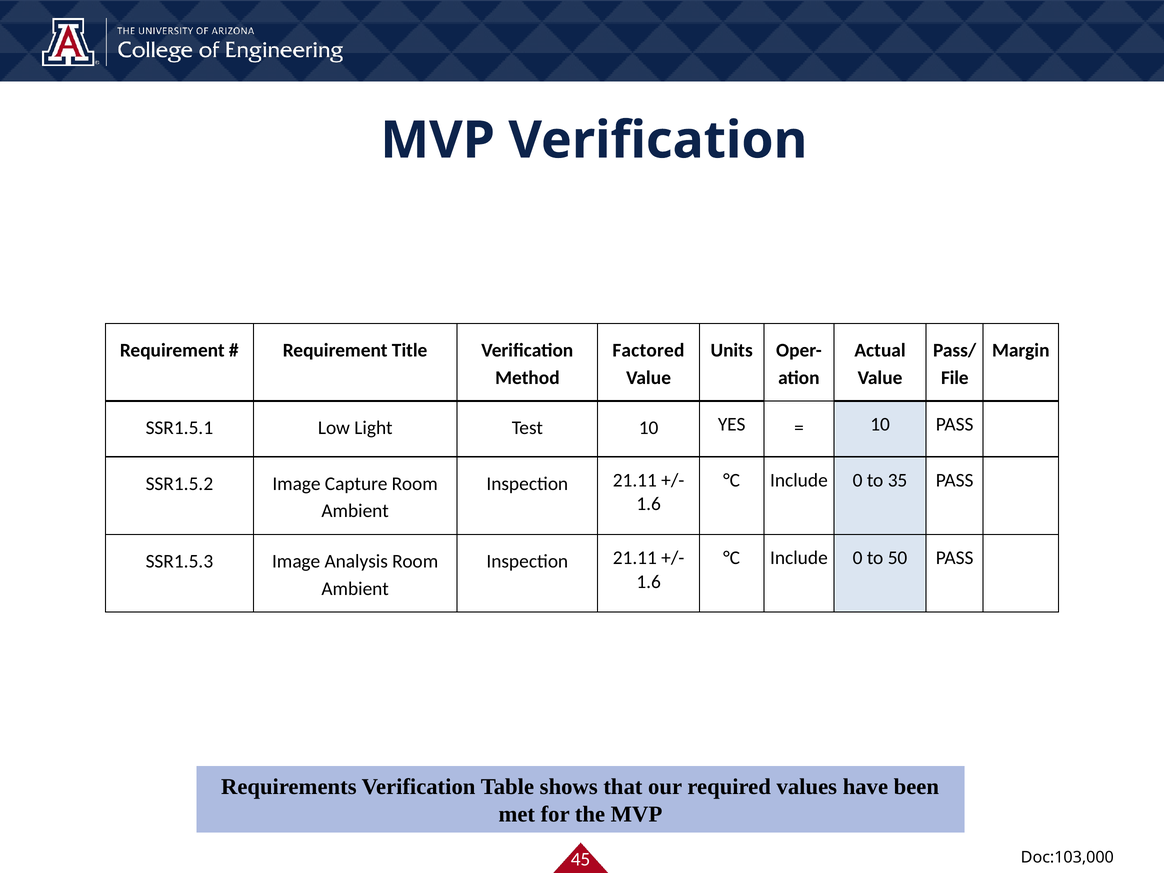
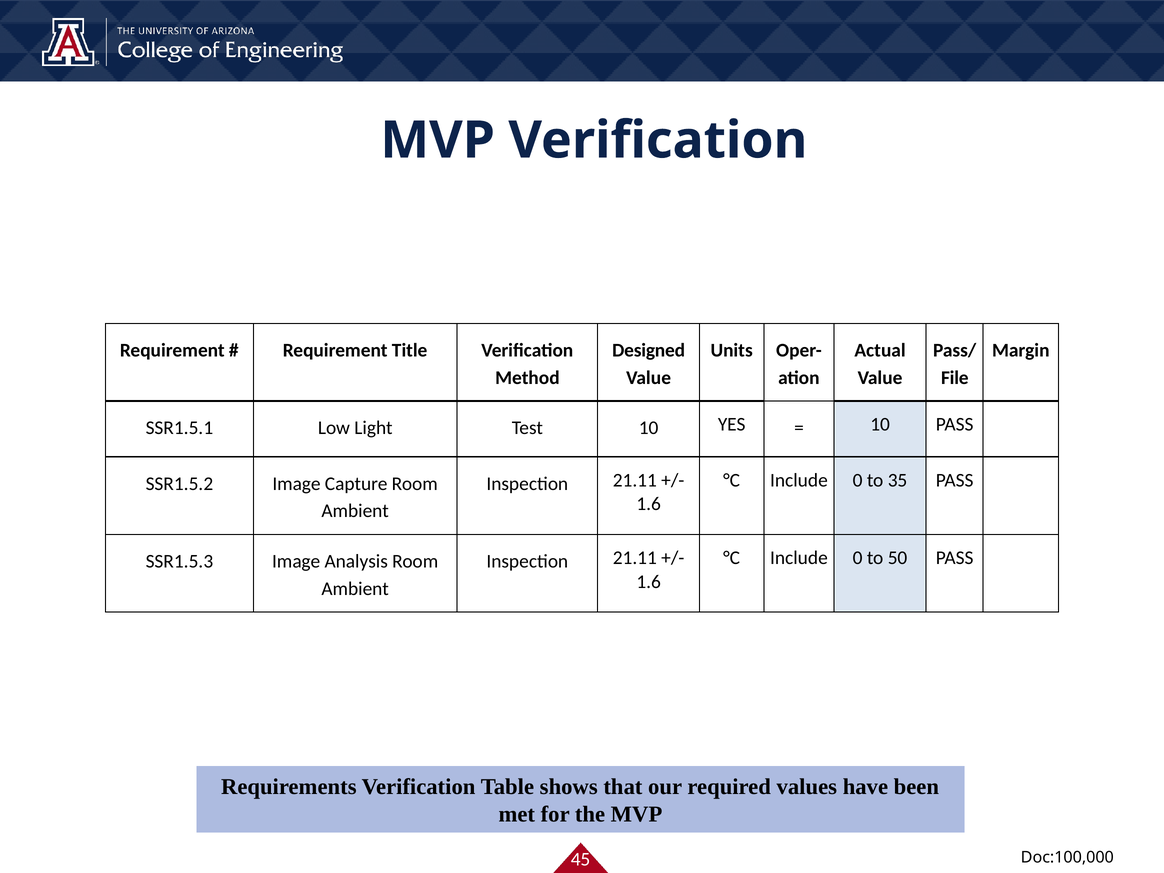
Factored: Factored -> Designed
Doc:103,000: Doc:103,000 -> Doc:100,000
